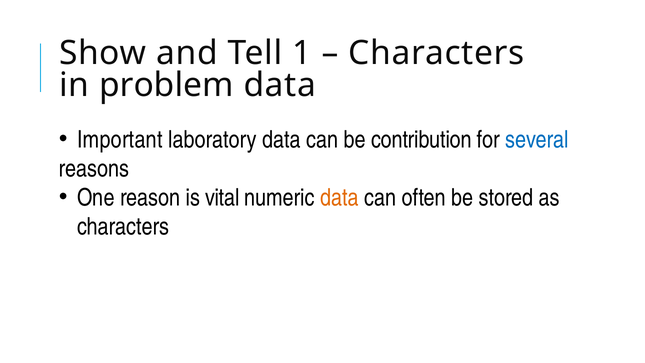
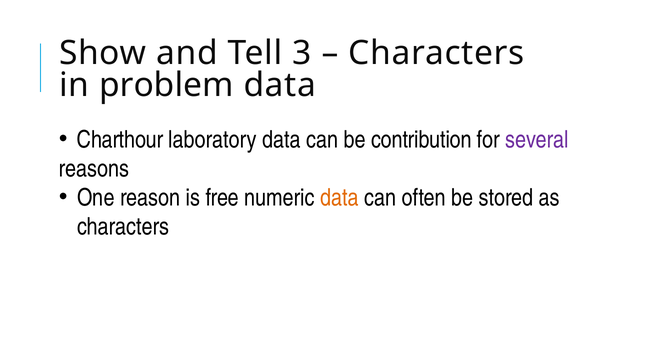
1: 1 -> 3
Important: Important -> Charthour
several colour: blue -> purple
vital: vital -> free
